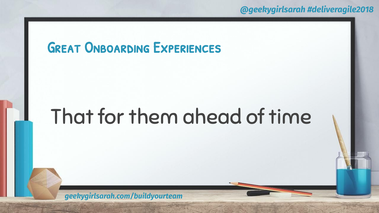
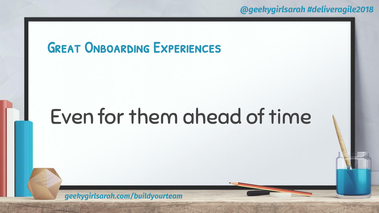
That: That -> Even
